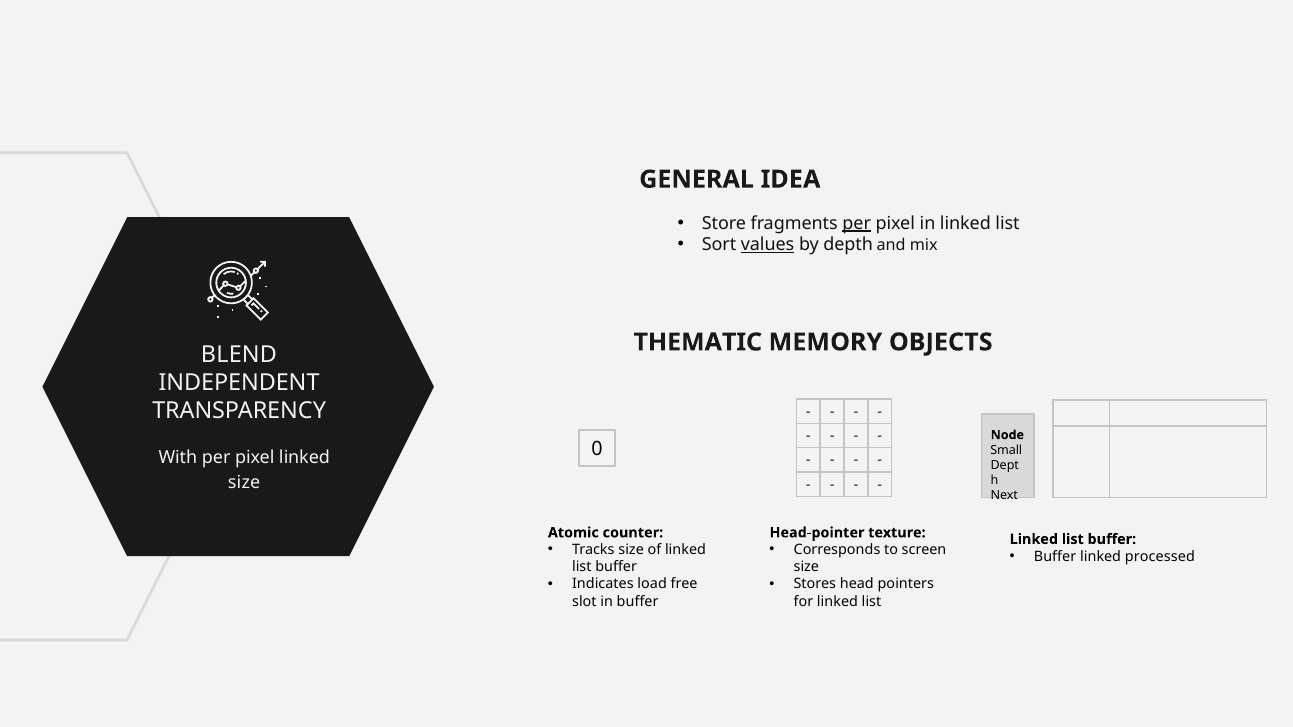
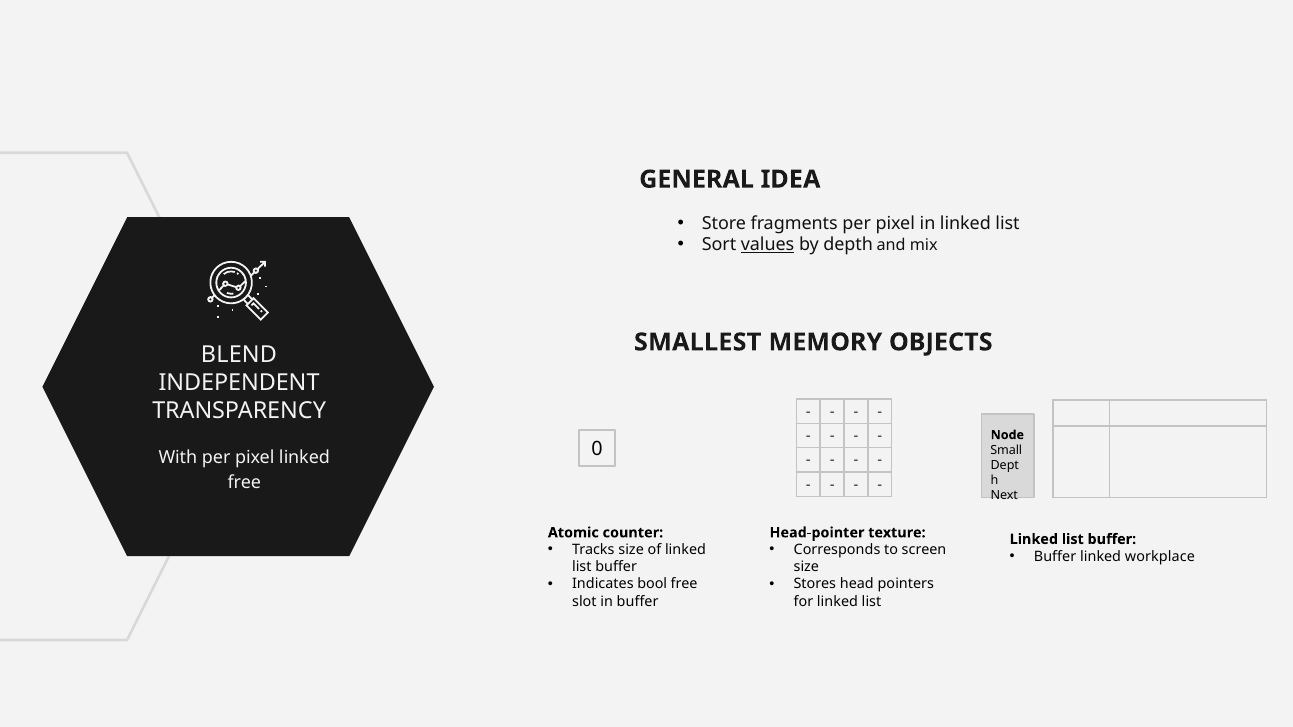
per at (857, 223) underline: present -> none
THEMATIC: THEMATIC -> SMALLEST
size at (244, 483): size -> free
processed: processed -> workplace
load: load -> bool
